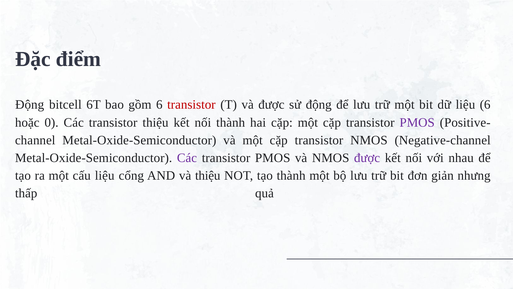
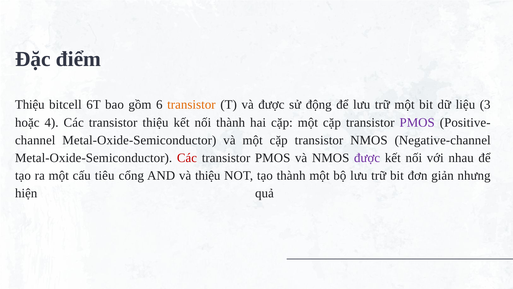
Động at (30, 105): Động -> Thiệu
transistor at (191, 105) colour: red -> orange
liệu 6: 6 -> 3
0: 0 -> 4
Các at (187, 158) colour: purple -> red
cấu liệu: liệu -> tiêu
thấp: thấp -> hiện
